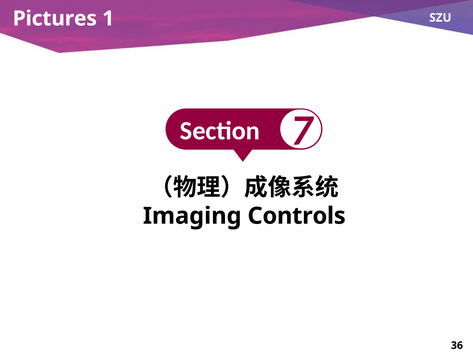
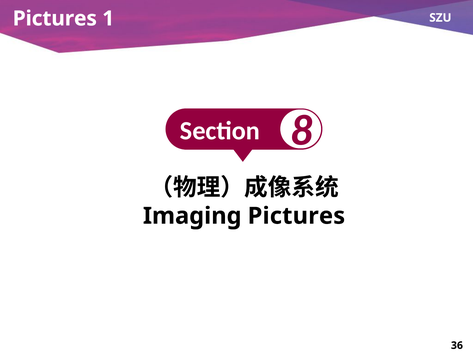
7: 7 -> 8
Imaging Controls: Controls -> Pictures
